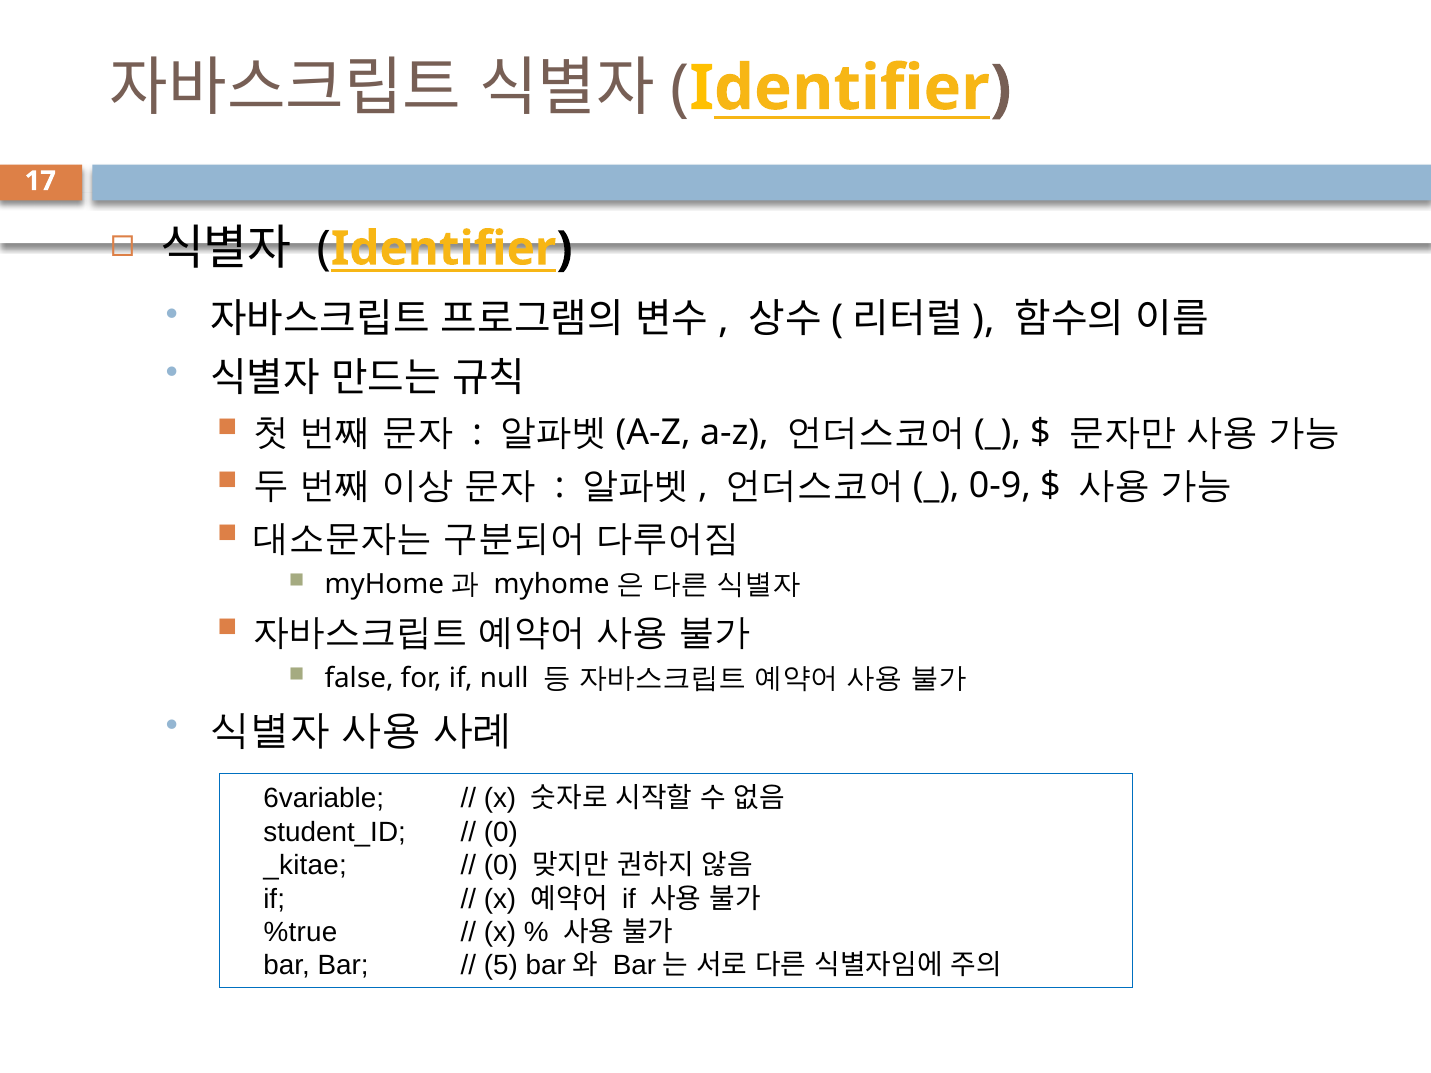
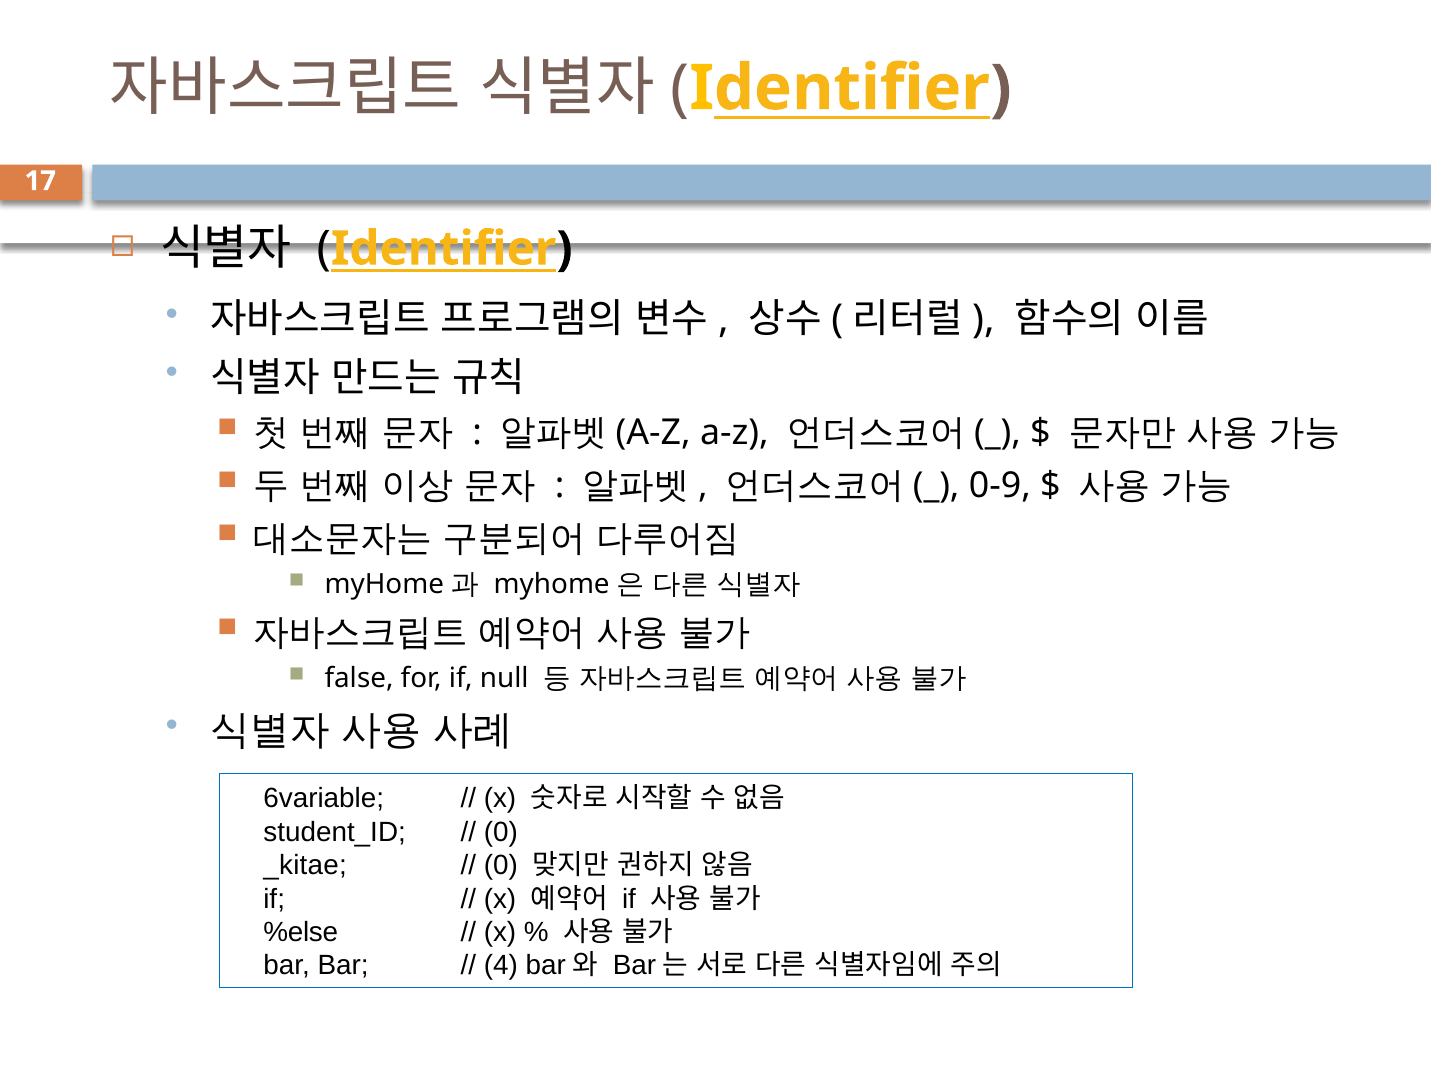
%true: %true -> %else
5: 5 -> 4
